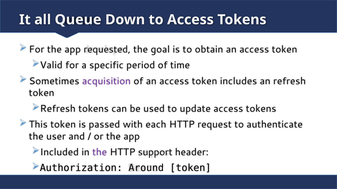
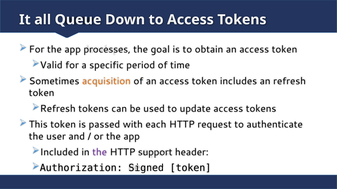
requested: requested -> processes
acquisition colour: purple -> orange
Around: Around -> Signed
